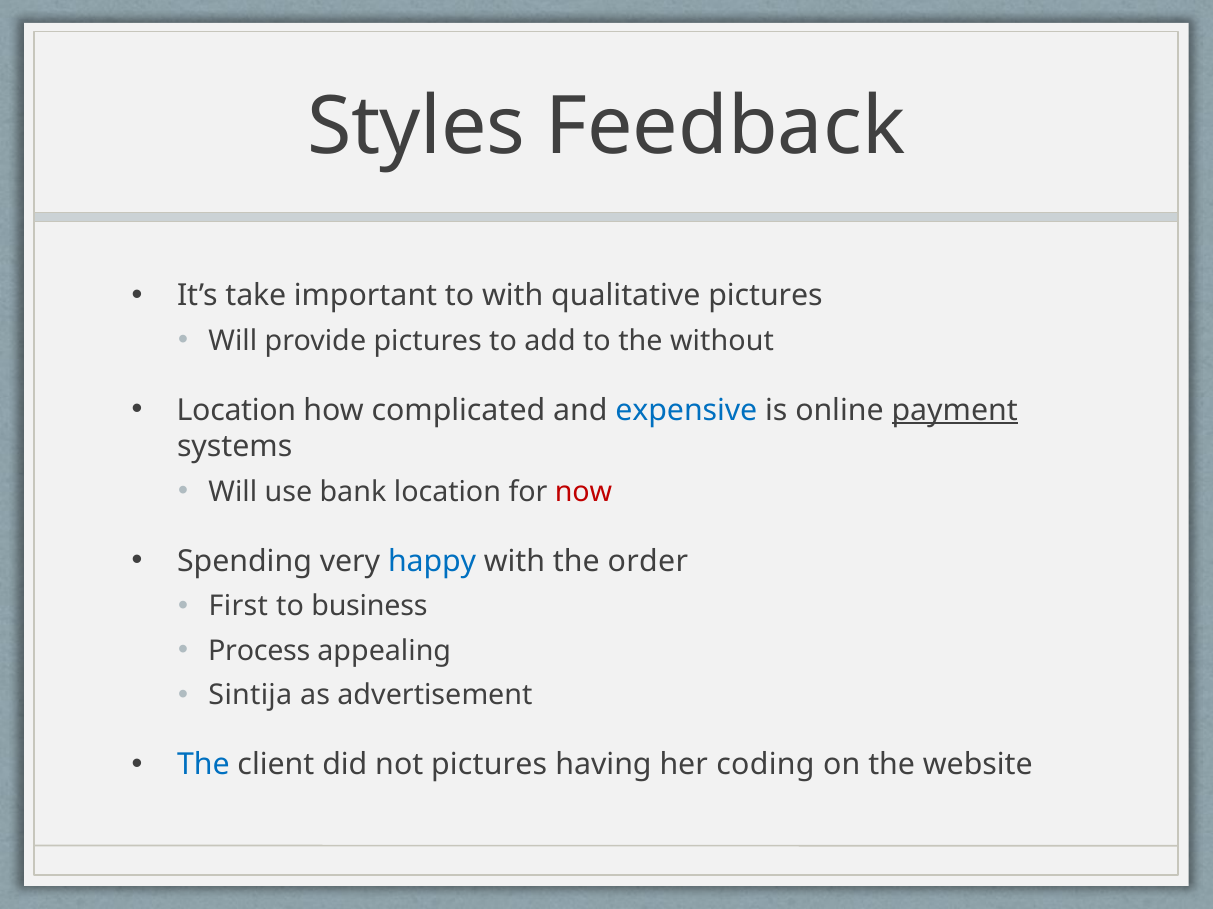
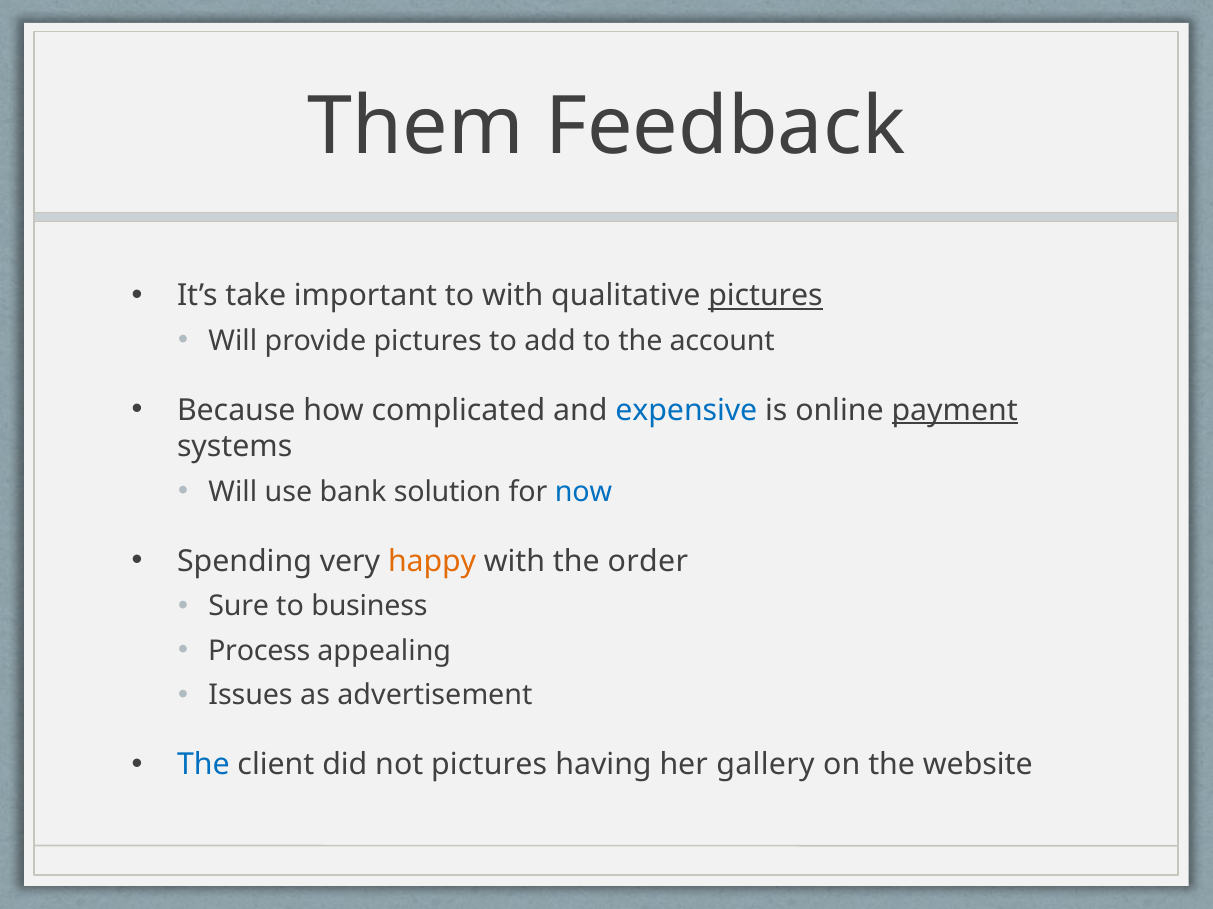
Styles: Styles -> Them
pictures at (766, 296) underline: none -> present
without: without -> account
Location at (236, 411): Location -> Because
bank location: location -> solution
now colour: red -> blue
happy colour: blue -> orange
First: First -> Sure
Sintija: Sintija -> Issues
coding: coding -> gallery
